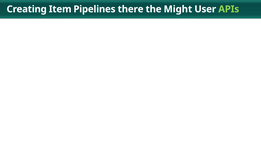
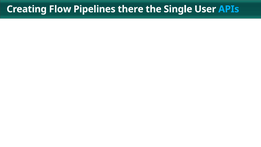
Item: Item -> Flow
Might: Might -> Single
APIs colour: light green -> light blue
